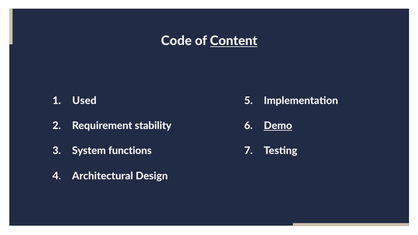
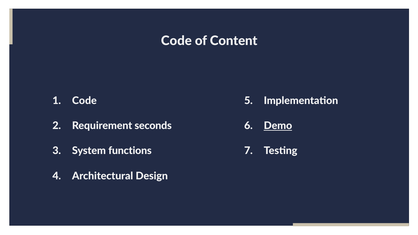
Content underline: present -> none
Used at (84, 101): Used -> Code
stability: stability -> seconds
